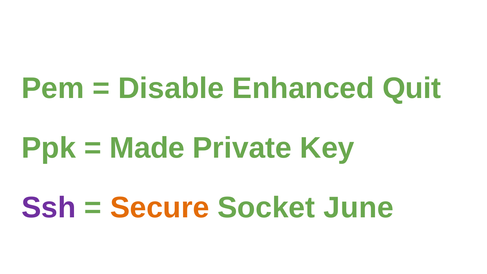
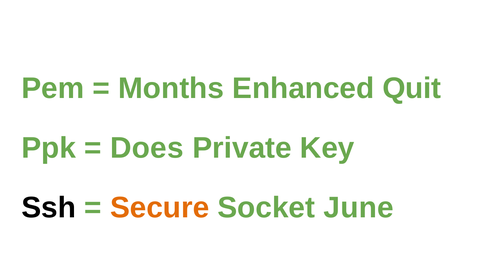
Disable: Disable -> Months
Made: Made -> Does
Ssh colour: purple -> black
